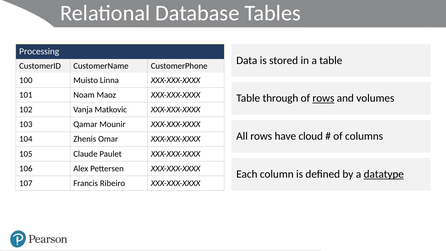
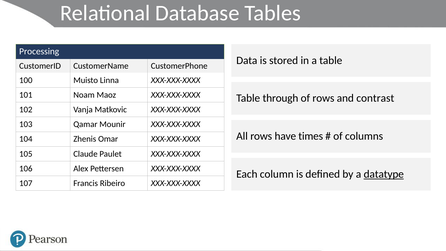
rows at (323, 98) underline: present -> none
volumes: volumes -> contrast
cloud: cloud -> times
